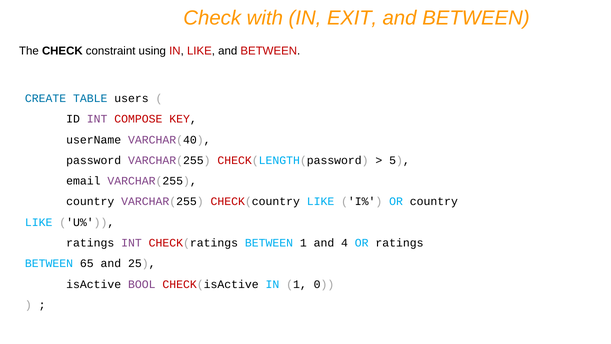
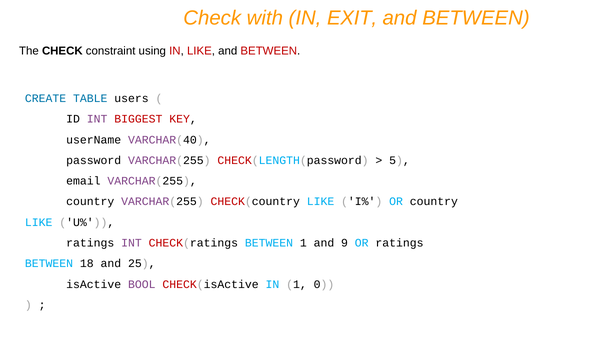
COMPOSE: COMPOSE -> BIGGEST
4: 4 -> 9
65: 65 -> 18
